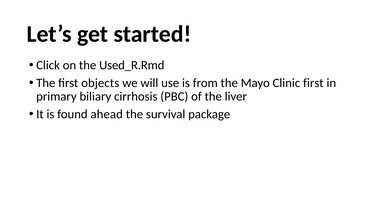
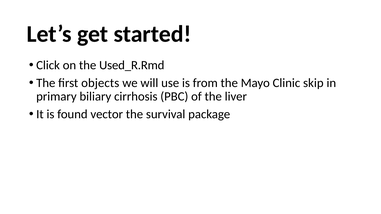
Clinic first: first -> skip
ahead: ahead -> vector
